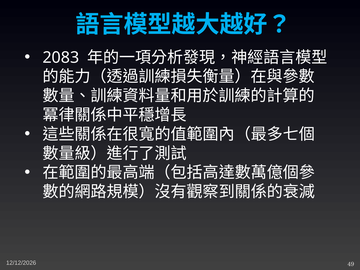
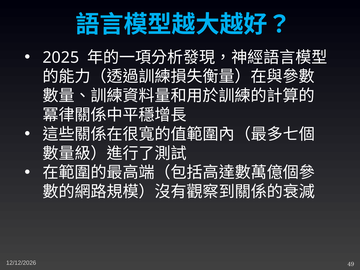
2083: 2083 -> 2025
